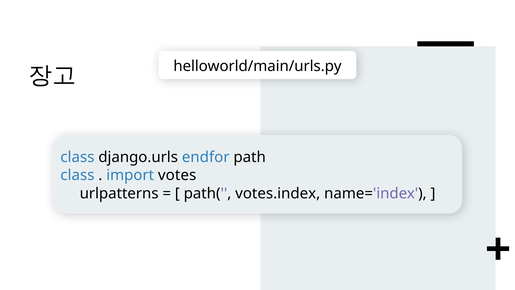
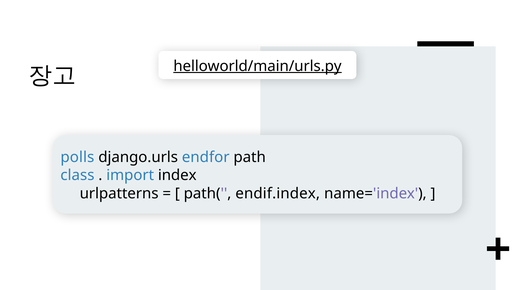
helloworld/main/urls.py underline: none -> present
class at (77, 157): class -> polls
votes: votes -> index
votes.index: votes.index -> endif.index
